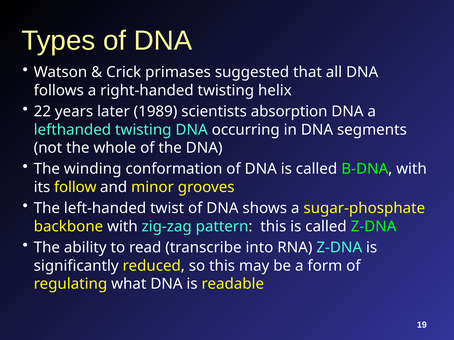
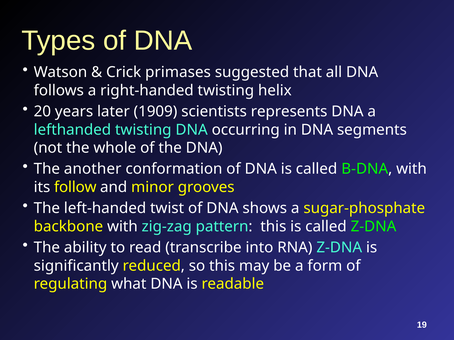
22: 22 -> 20
1989: 1989 -> 1909
absorption: absorption -> represents
winding: winding -> another
